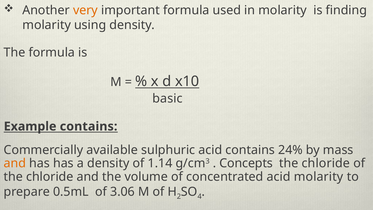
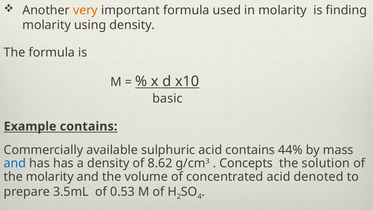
24%: 24% -> 44%
and at (15, 163) colour: orange -> blue
1.14: 1.14 -> 8.62
chloride at (326, 163): chloride -> solution
chloride at (50, 177): chloride -> molarity
acid molarity: molarity -> denoted
0.5mL: 0.5mL -> 3.5mL
3.06: 3.06 -> 0.53
